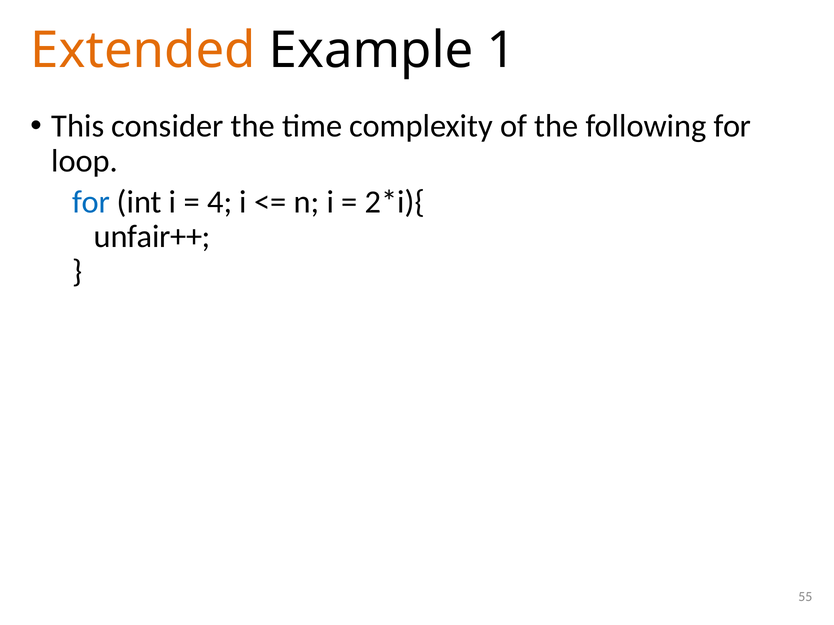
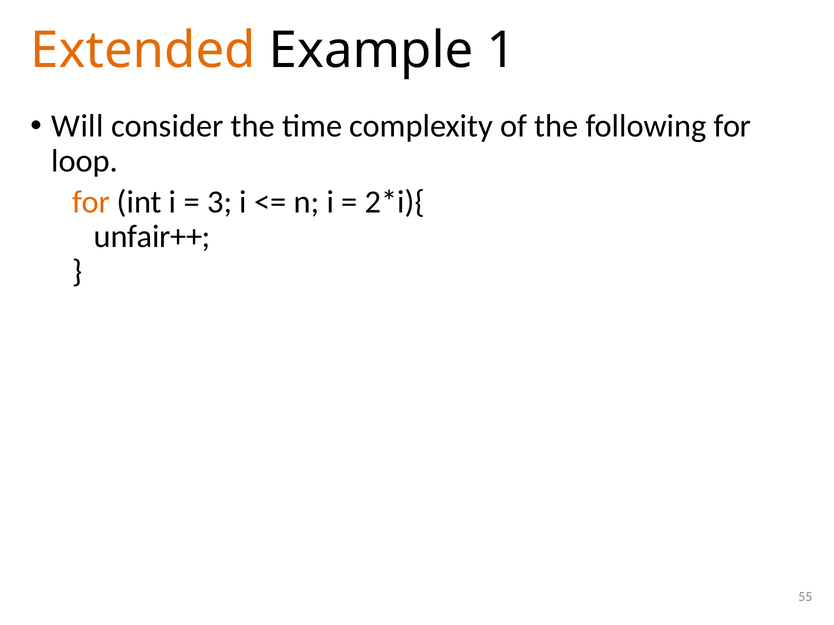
This: This -> Will
for at (91, 202) colour: blue -> orange
4: 4 -> 3
